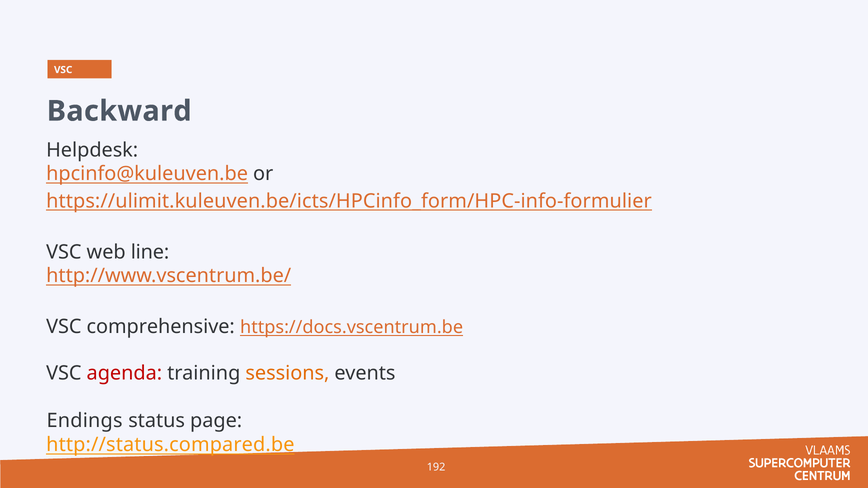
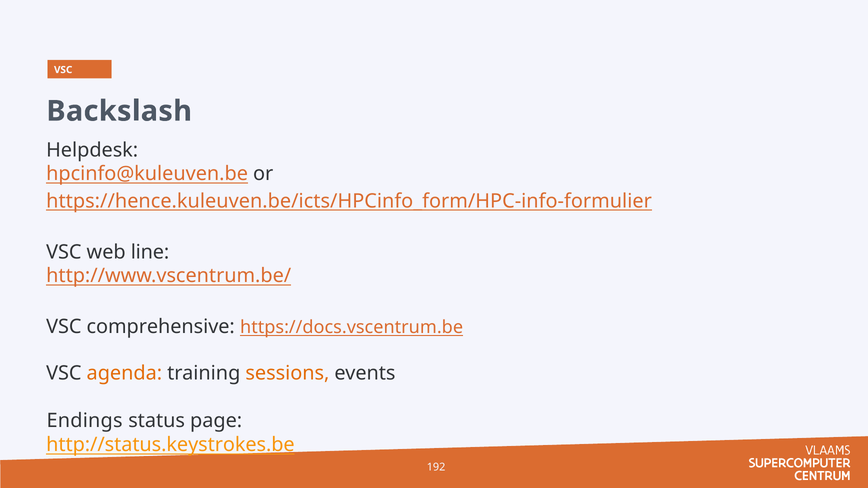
Backward: Backward -> Backslash
https://ulimit.kuleuven.be/icts/HPCinfo_form/HPC-info-formulier: https://ulimit.kuleuven.be/icts/HPCinfo_form/HPC-info-formulier -> https://hence.kuleuven.be/icts/HPCinfo_form/HPC-info-formulier
agenda colour: red -> orange
http://status.compared.be: http://status.compared.be -> http://status.keystrokes.be
